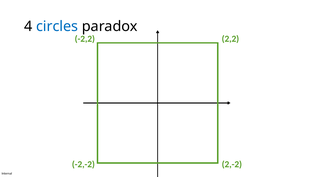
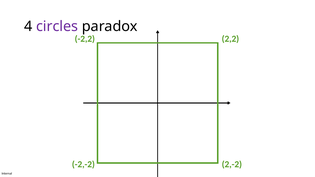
circles colour: blue -> purple
